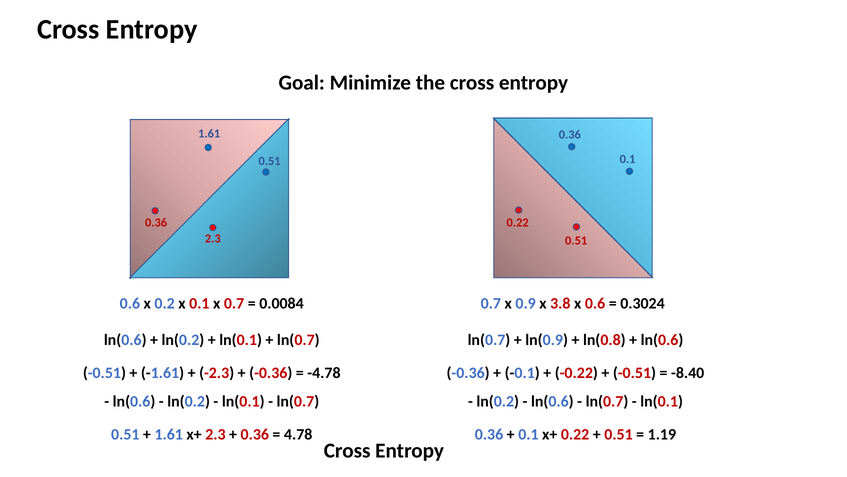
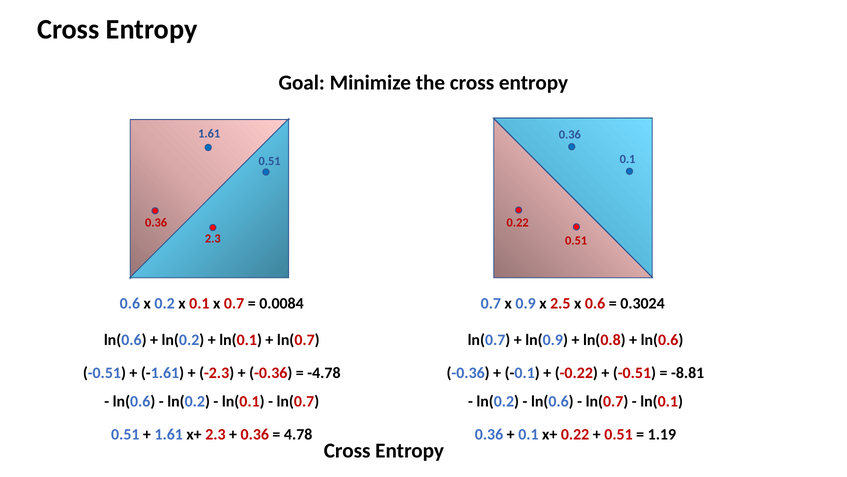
3.8: 3.8 -> 2.5
-8.40: -8.40 -> -8.81
